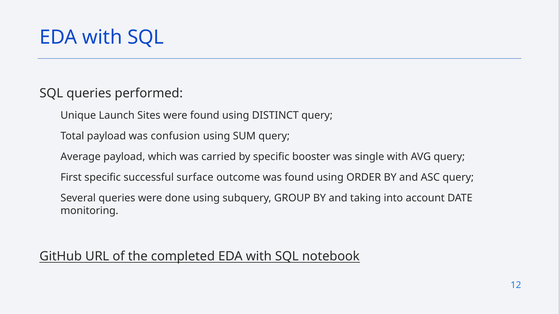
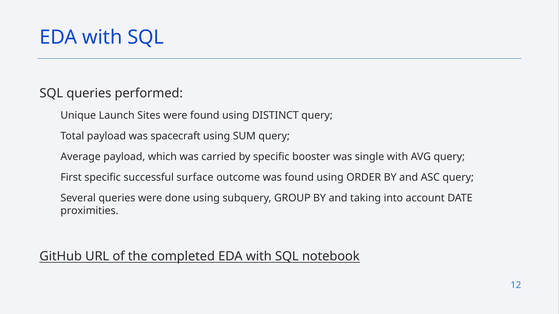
confusion: confusion -> spacecraft
monitoring: monitoring -> proximities
